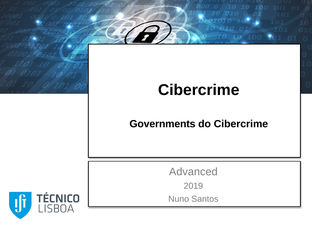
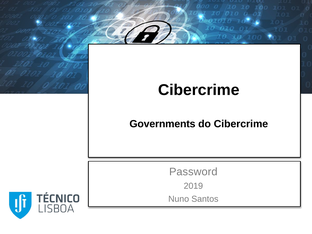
Advanced: Advanced -> Password
